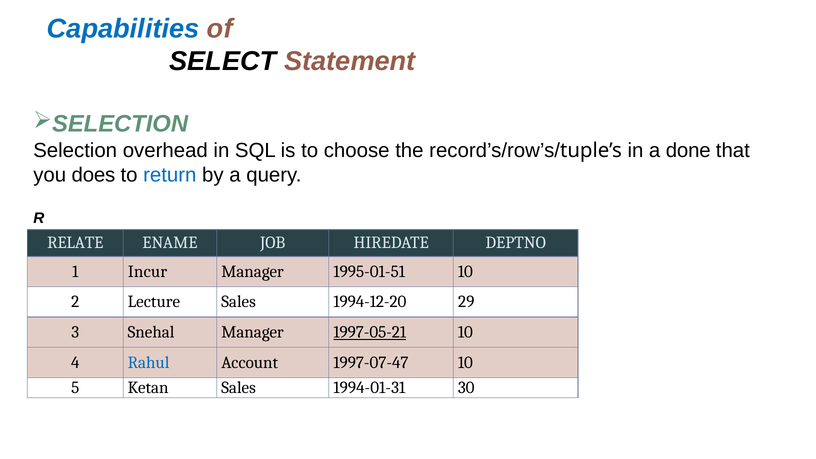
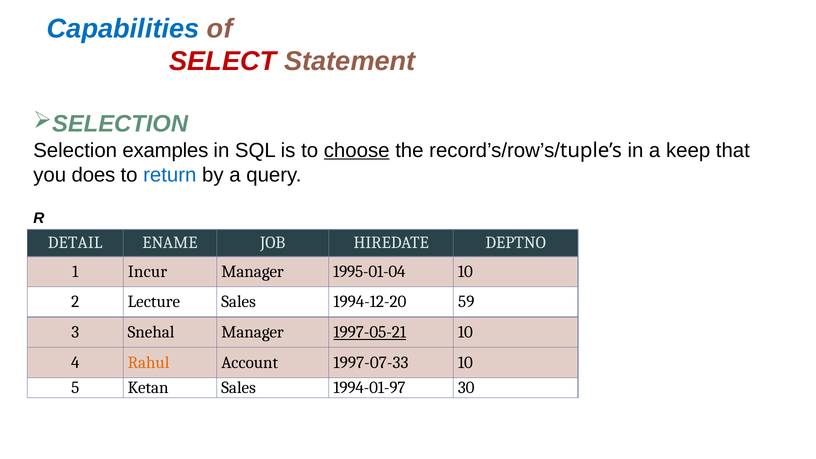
SELECT colour: black -> red
overhead: overhead -> examples
choose underline: none -> present
done: done -> keep
RELATE: RELATE -> DETAIL
1995-01-51: 1995-01-51 -> 1995-01-04
29: 29 -> 59
Rahul colour: blue -> orange
1997-07-47: 1997-07-47 -> 1997-07-33
1994-01-31: 1994-01-31 -> 1994-01-97
